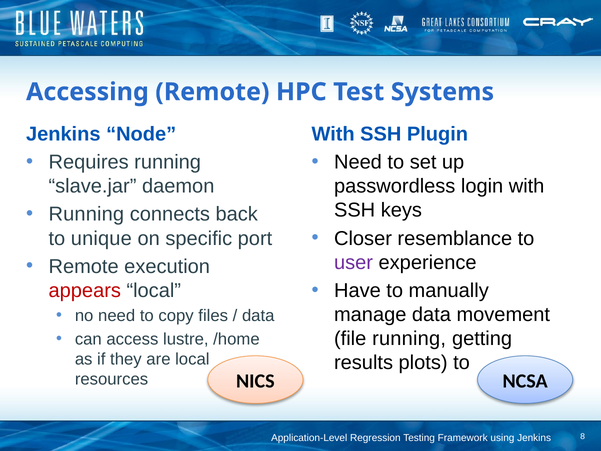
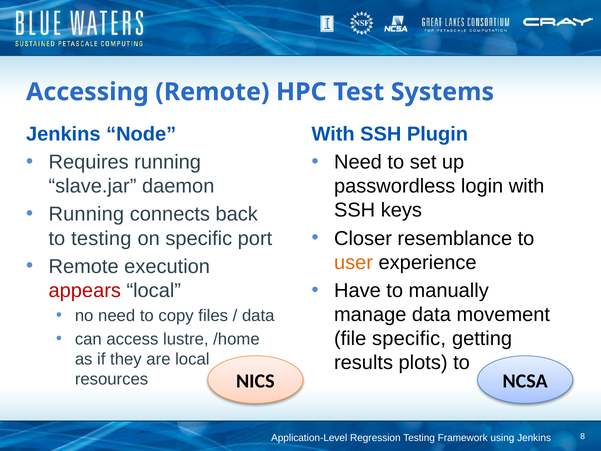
to unique: unique -> testing
user colour: purple -> orange
file running: running -> specific
